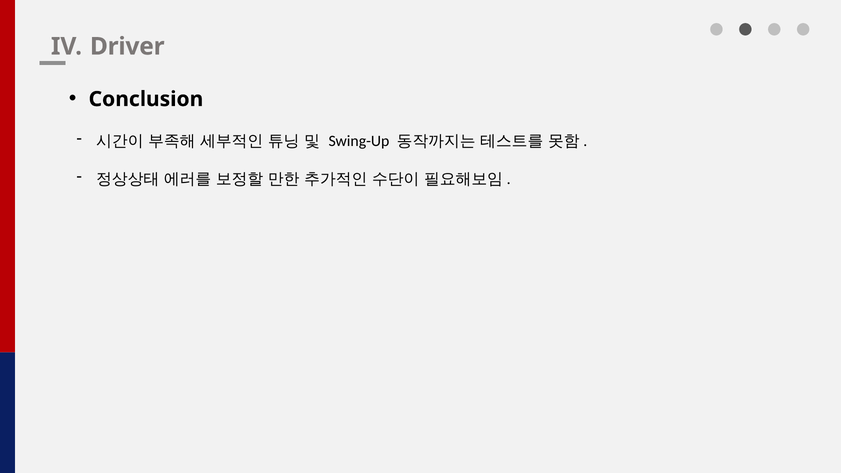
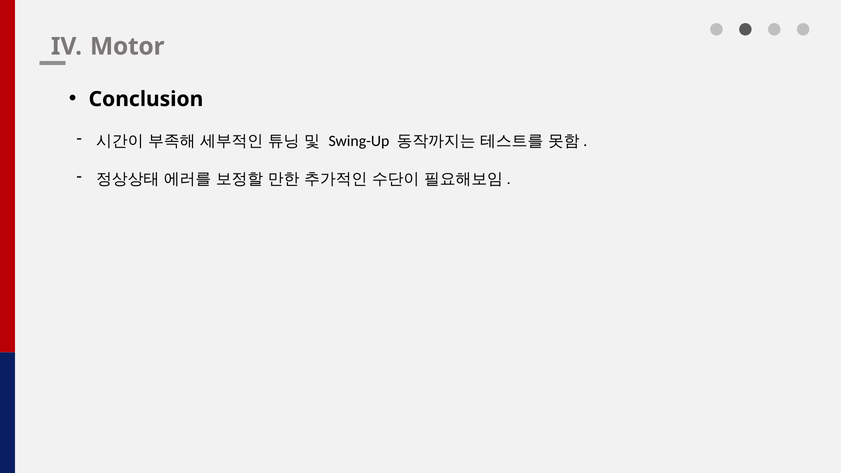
Driver: Driver -> Motor
